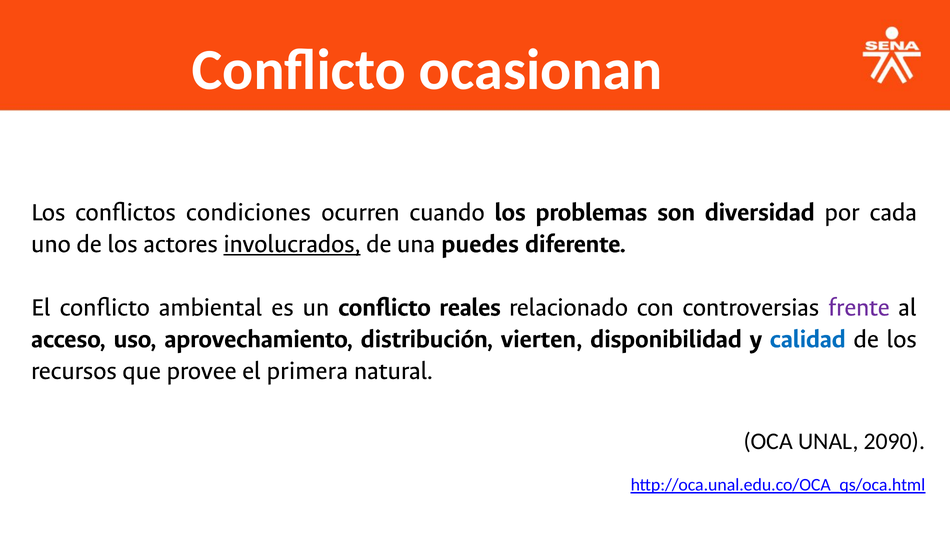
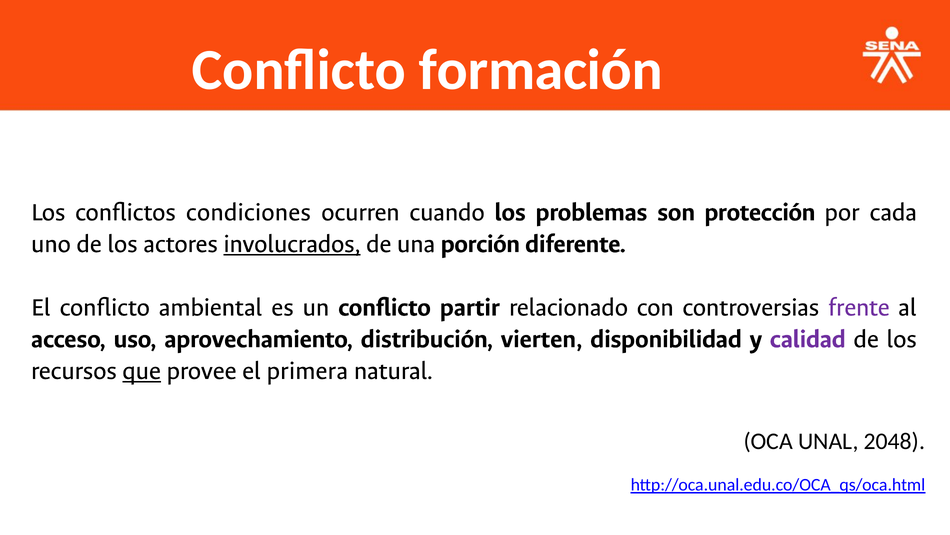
ocasionan: ocasionan -> formación
diversidad: diversidad -> protección
puedes: puedes -> porción
reales: reales -> partir
calidad colour: blue -> purple
que underline: none -> present
2090: 2090 -> 2048
